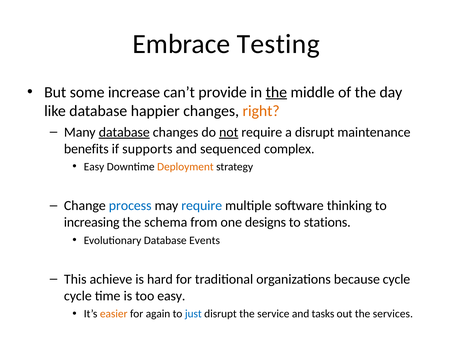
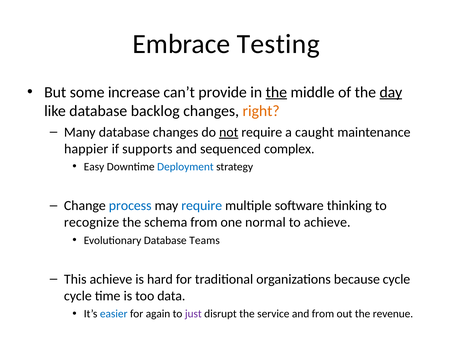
day underline: none -> present
happier: happier -> backlog
database at (124, 132) underline: present -> none
a disrupt: disrupt -> caught
benefits: benefits -> happier
Deployment colour: orange -> blue
increasing: increasing -> recognize
designs: designs -> normal
to stations: stations -> achieve
Events: Events -> Teams
too easy: easy -> data
easier colour: orange -> blue
just colour: blue -> purple
and tasks: tasks -> from
services: services -> revenue
